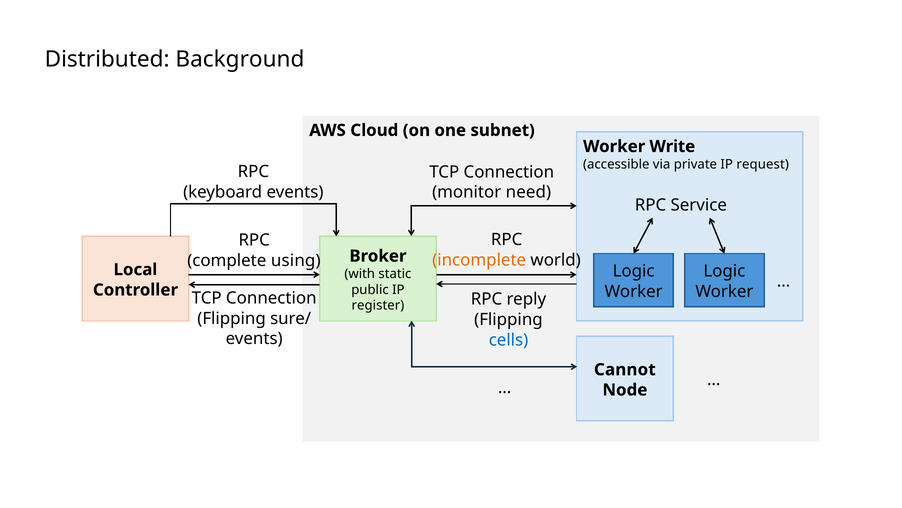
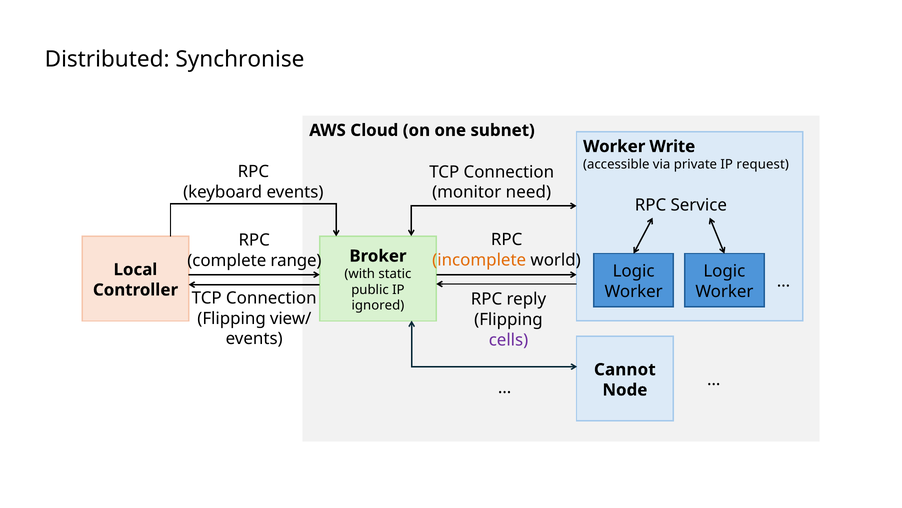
Background: Background -> Synchronise
using: using -> range
register: register -> ignored
sure/: sure/ -> view/
cells colour: blue -> purple
